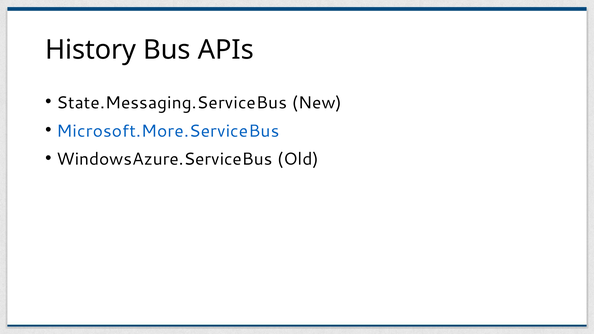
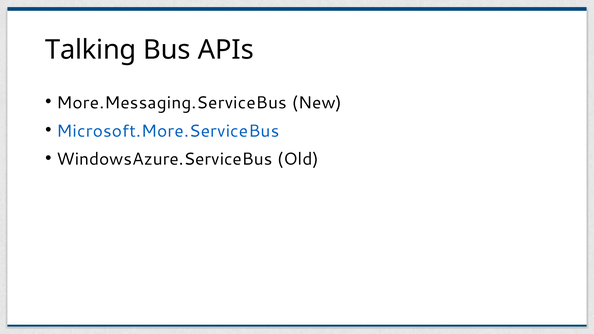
History: History -> Talking
State.Messaging.ServiceBus: State.Messaging.ServiceBus -> More.Messaging.ServiceBus
